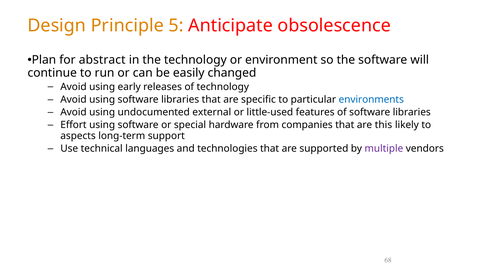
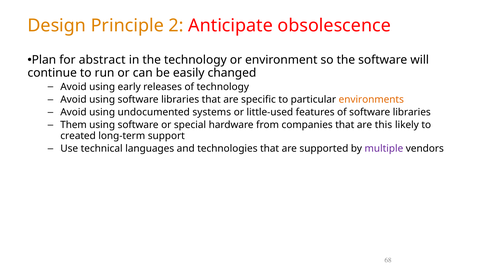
5: 5 -> 2
environments colour: blue -> orange
external: external -> systems
Effort: Effort -> Them
aspects: aspects -> created
